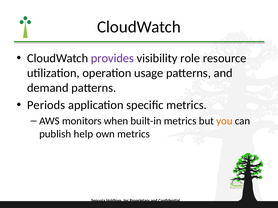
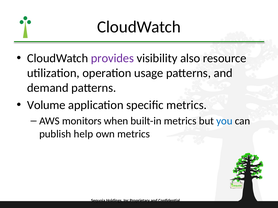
role: role -> also
Periods: Periods -> Volume
you colour: orange -> blue
